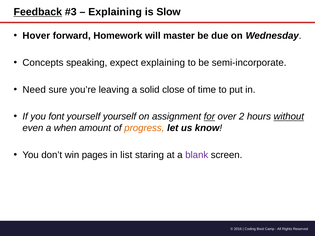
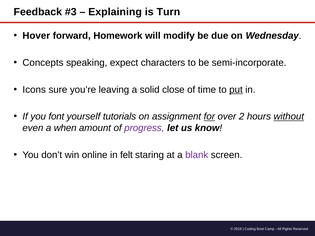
Feedback underline: present -> none
Slow: Slow -> Turn
master: master -> modify
expect explaining: explaining -> characters
Need: Need -> Icons
put underline: none -> present
yourself yourself: yourself -> tutorials
progress colour: orange -> purple
pages: pages -> online
list: list -> felt
